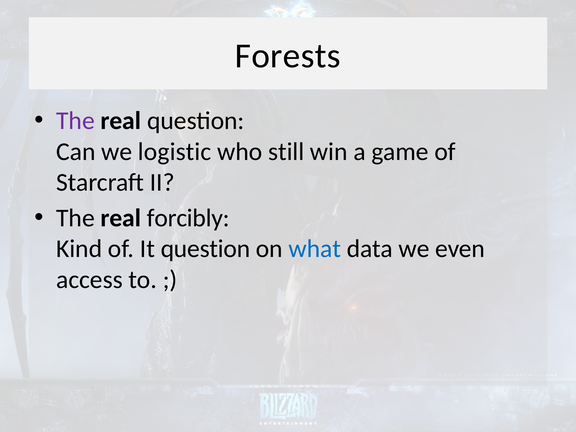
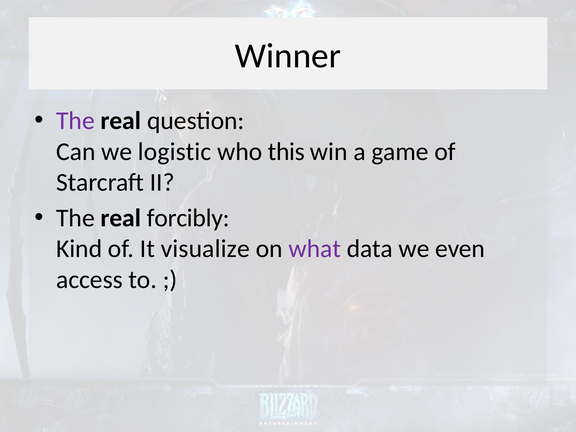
Forests: Forests -> Winner
still: still -> this
It question: question -> visualize
what colour: blue -> purple
